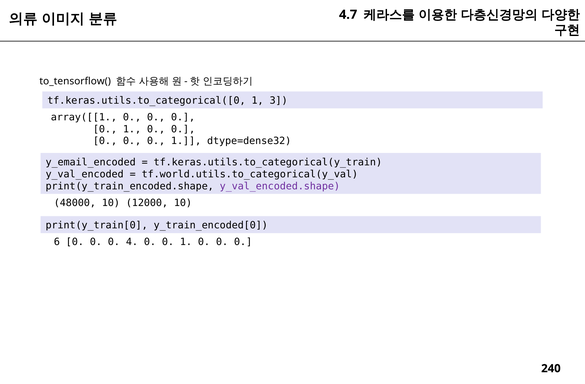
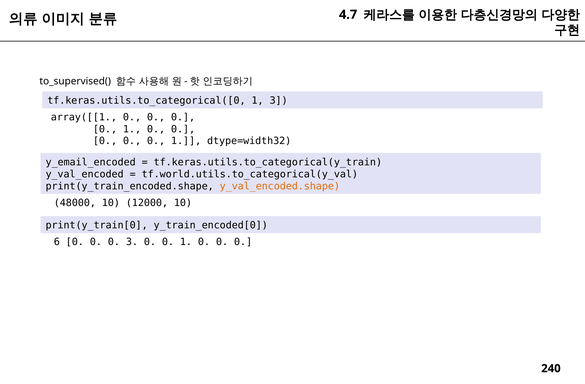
to_tensorflow(: to_tensorflow( -> to_supervised(
dtype=dense32: dtype=dense32 -> dtype=width32
y_val_encoded.shape colour: purple -> orange
0 4: 4 -> 3
